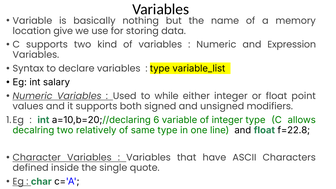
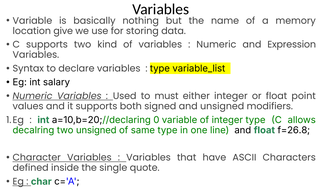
while: while -> must
6: 6 -> 0
two relatively: relatively -> unsigned
f=22.8: f=22.8 -> f=26.8
